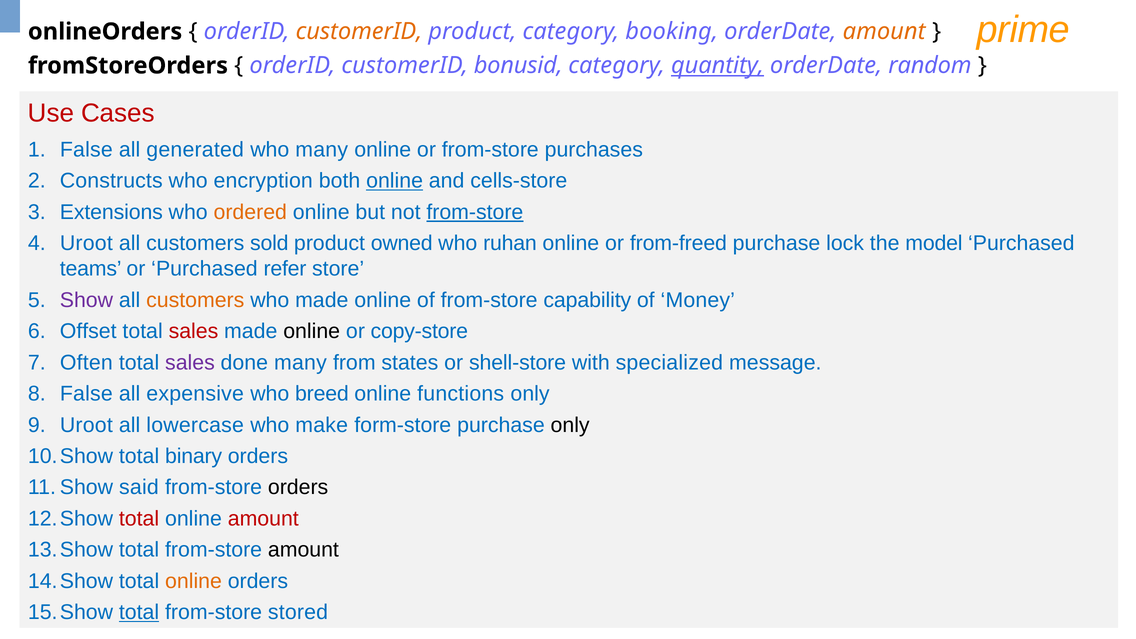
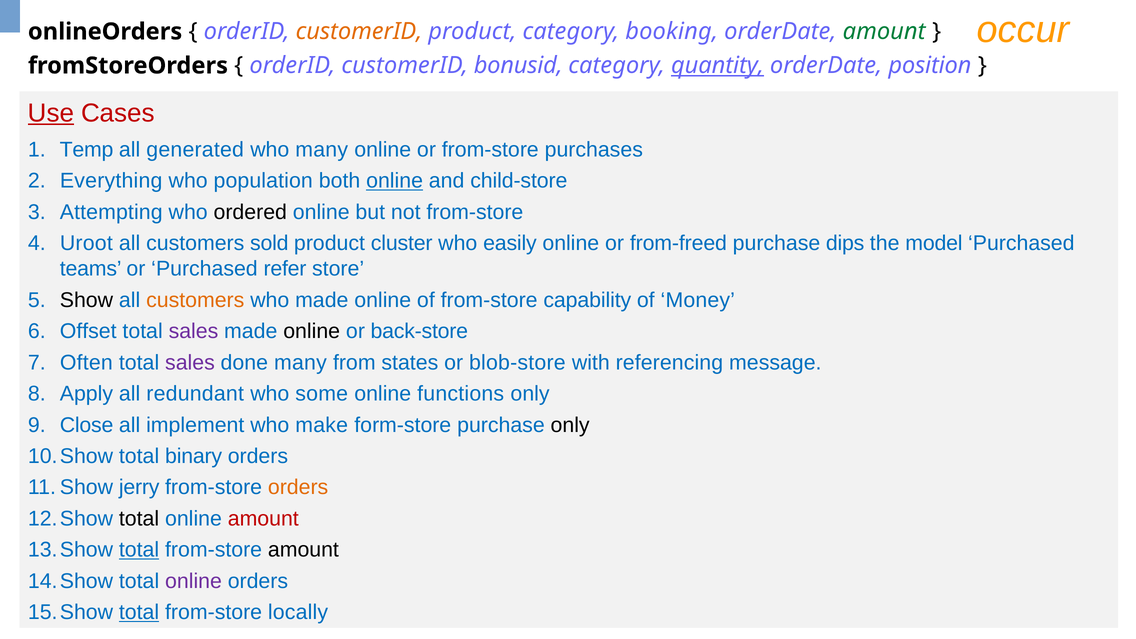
prime: prime -> occur
amount at (884, 32) colour: orange -> green
random: random -> position
Use underline: none -> present
False at (86, 150): False -> Temp
Constructs: Constructs -> Everything
encryption: encryption -> population
cells-store: cells-store -> child-store
Extensions: Extensions -> Attempting
ordered colour: orange -> black
from-store at (475, 212) underline: present -> none
owned: owned -> cluster
ruhan: ruhan -> easily
lock: lock -> dips
Show colour: purple -> black
sales at (193, 331) colour: red -> purple
copy-store: copy-store -> back-store
shell-store: shell-store -> blob-store
specialized: specialized -> referencing
False at (86, 394): False -> Apply
expensive: expensive -> redundant
breed: breed -> some
Uroot at (86, 425): Uroot -> Close
lowercase: lowercase -> implement
said: said -> jerry
orders at (298, 487) colour: black -> orange
total at (139, 519) colour: red -> black
total at (139, 550) underline: none -> present
online at (194, 581) colour: orange -> purple
stored: stored -> locally
